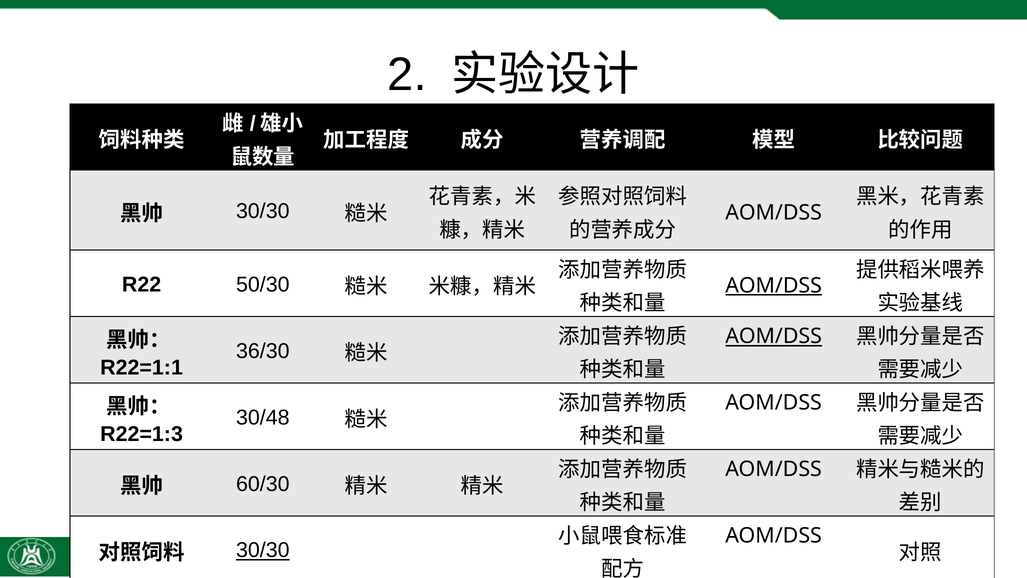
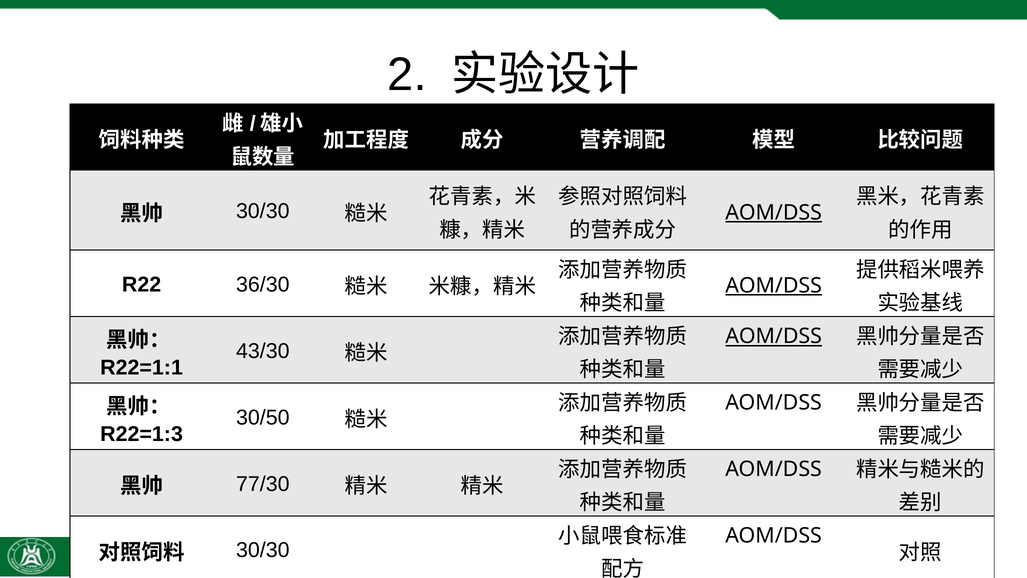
AOM/DSS at (774, 212) underline: none -> present
50/30: 50/30 -> 36/30
36/30: 36/30 -> 43/30
30/48: 30/48 -> 30/50
60/30: 60/30 -> 77/30
30/30 at (263, 550) underline: present -> none
